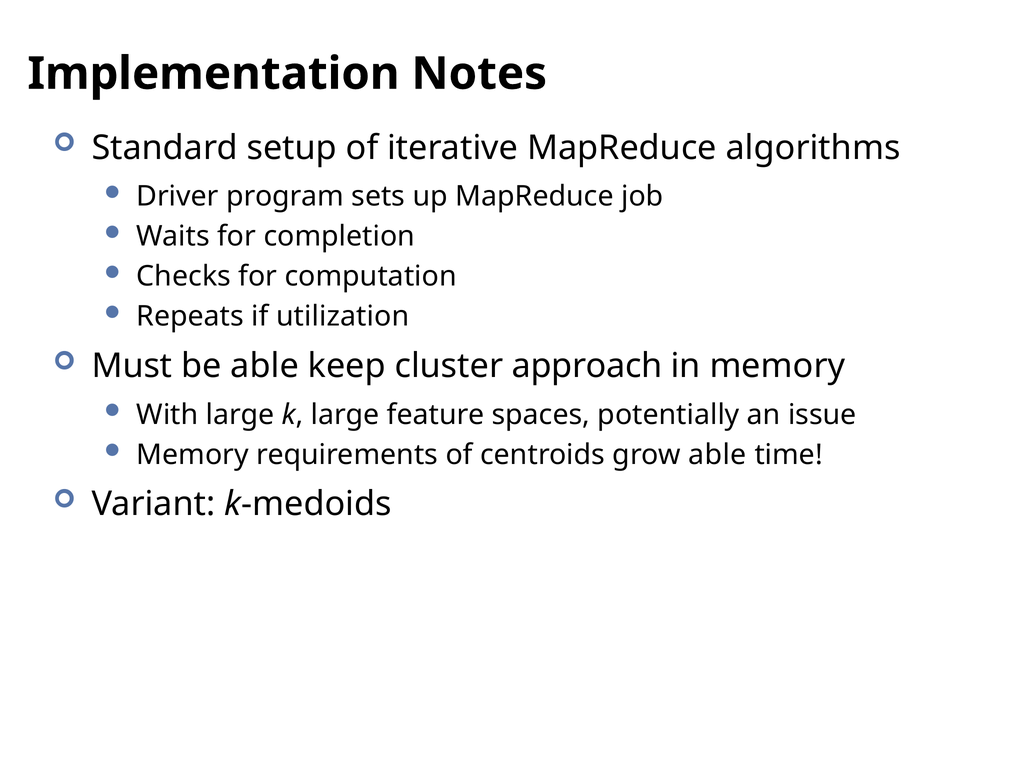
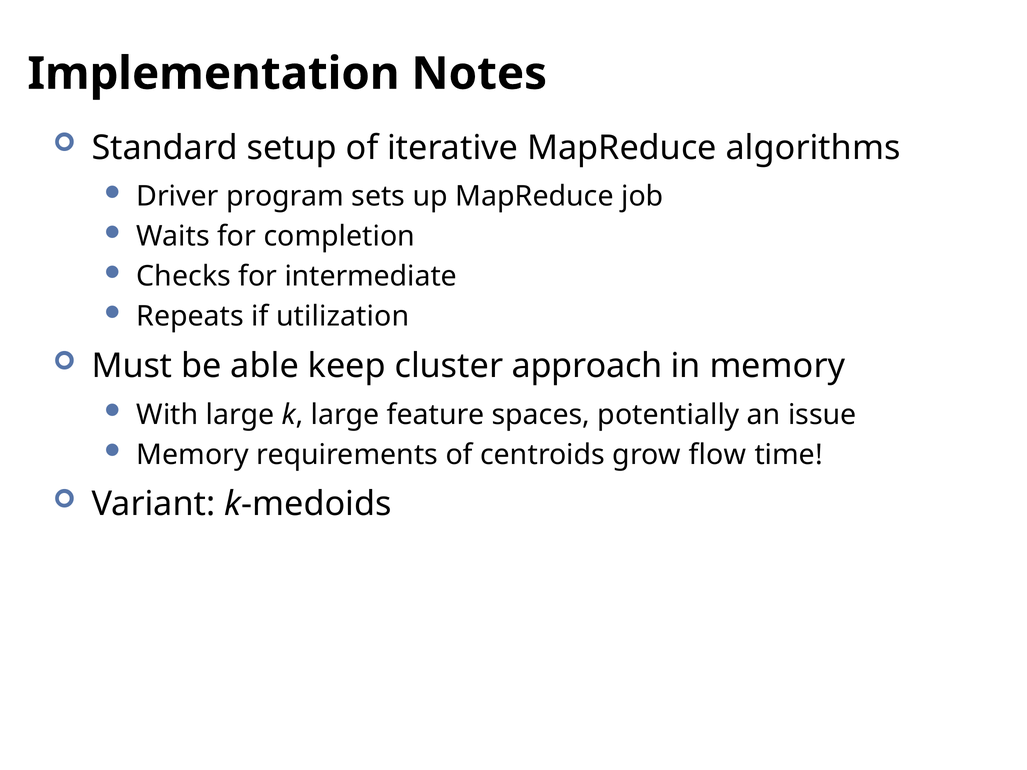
computation: computation -> intermediate
grow able: able -> flow
